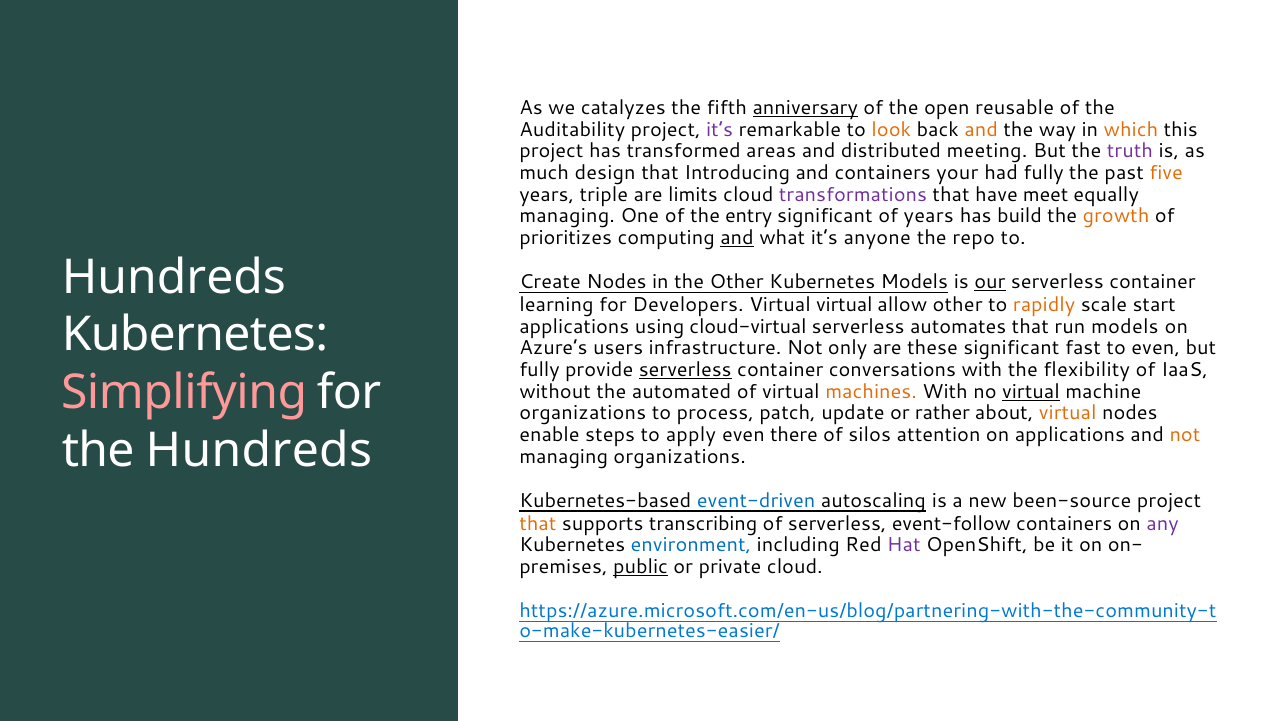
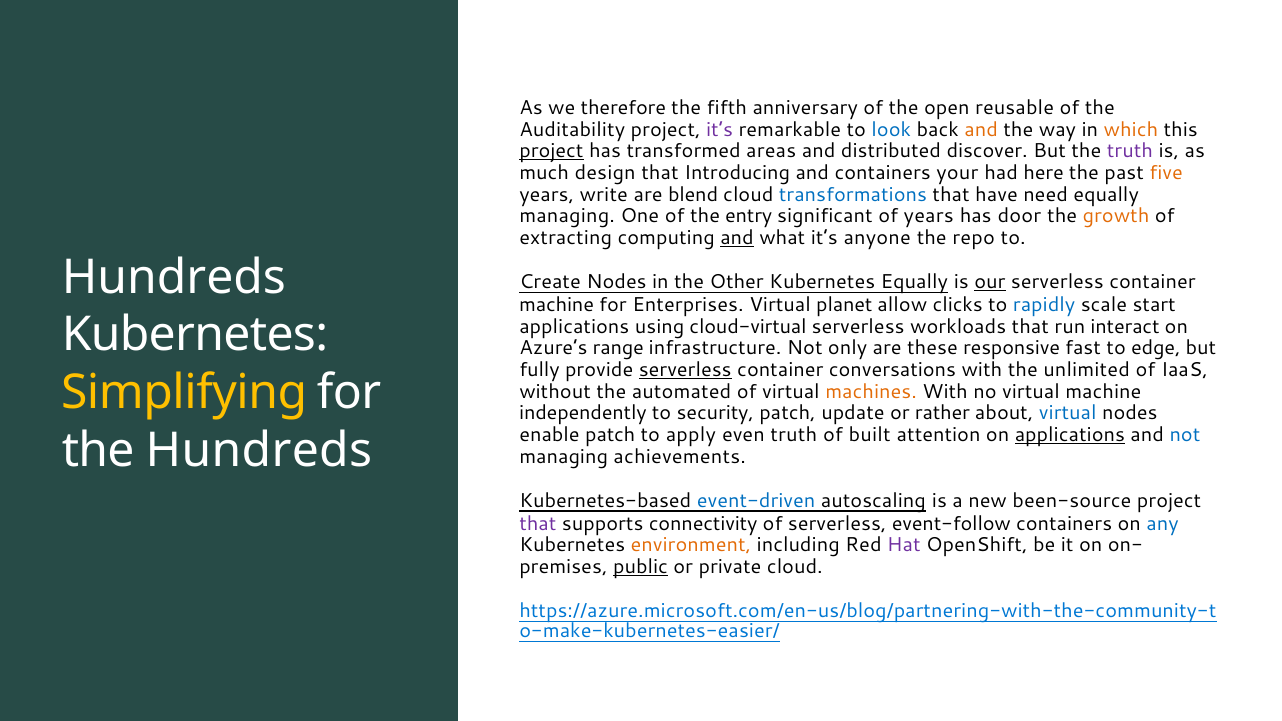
catalyzes: catalyzes -> therefore
anniversary underline: present -> none
look colour: orange -> blue
project at (551, 151) underline: none -> present
meeting: meeting -> discover
had fully: fully -> here
triple: triple -> write
limits: limits -> blend
transformations colour: purple -> blue
meet: meet -> need
build: build -> door
prioritizes: prioritizes -> extracting
Kubernetes Models: Models -> Equally
learning at (556, 305): learning -> machine
Developers: Developers -> Enterprises
Virtual virtual: virtual -> planet
allow other: other -> clicks
rapidly colour: orange -> blue
automates: automates -> workloads
run models: models -> interact
users: users -> range
these significant: significant -> responsive
to even: even -> edge
flexibility: flexibility -> unlimited
Simplifying colour: pink -> yellow
virtual at (1031, 392) underline: present -> none
organizations at (583, 413): organizations -> independently
process: process -> security
virtual at (1068, 413) colour: orange -> blue
enable steps: steps -> patch
even there: there -> truth
silos: silos -> built
applications at (1070, 435) underline: none -> present
not at (1185, 435) colour: orange -> blue
managing organizations: organizations -> achievements
that at (538, 524) colour: orange -> purple
transcribing: transcribing -> connectivity
any colour: purple -> blue
environment colour: blue -> orange
